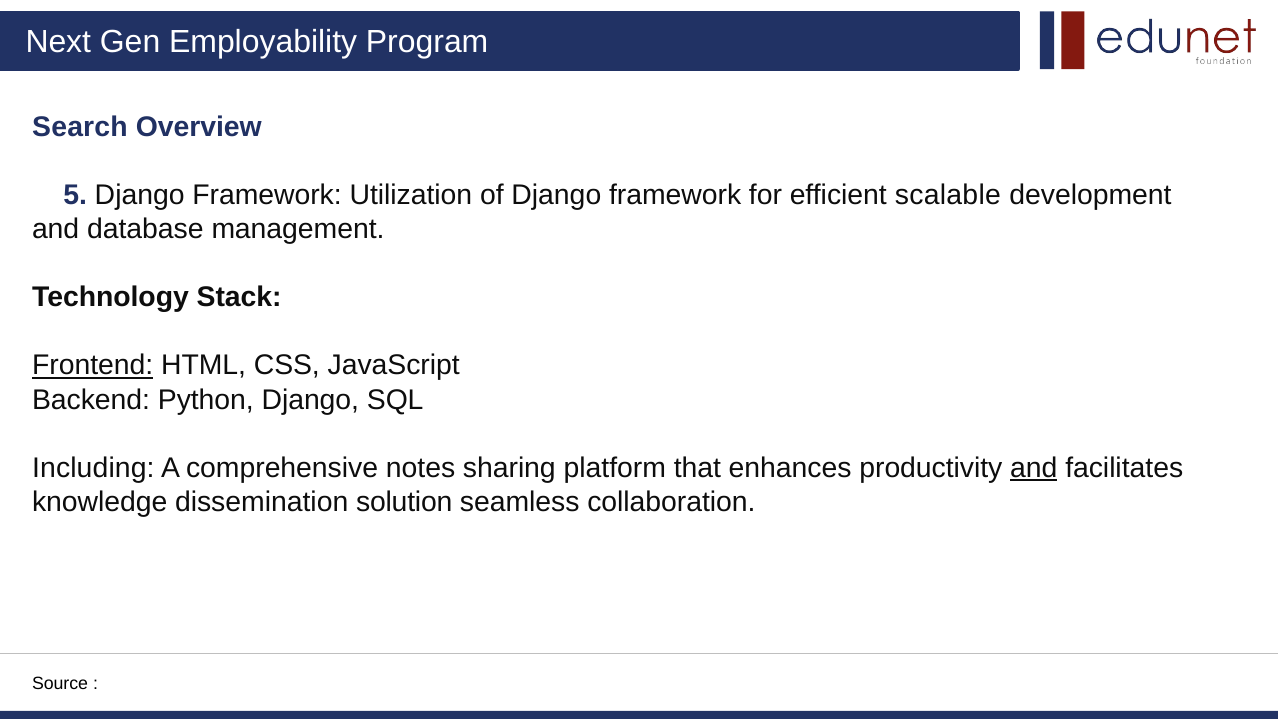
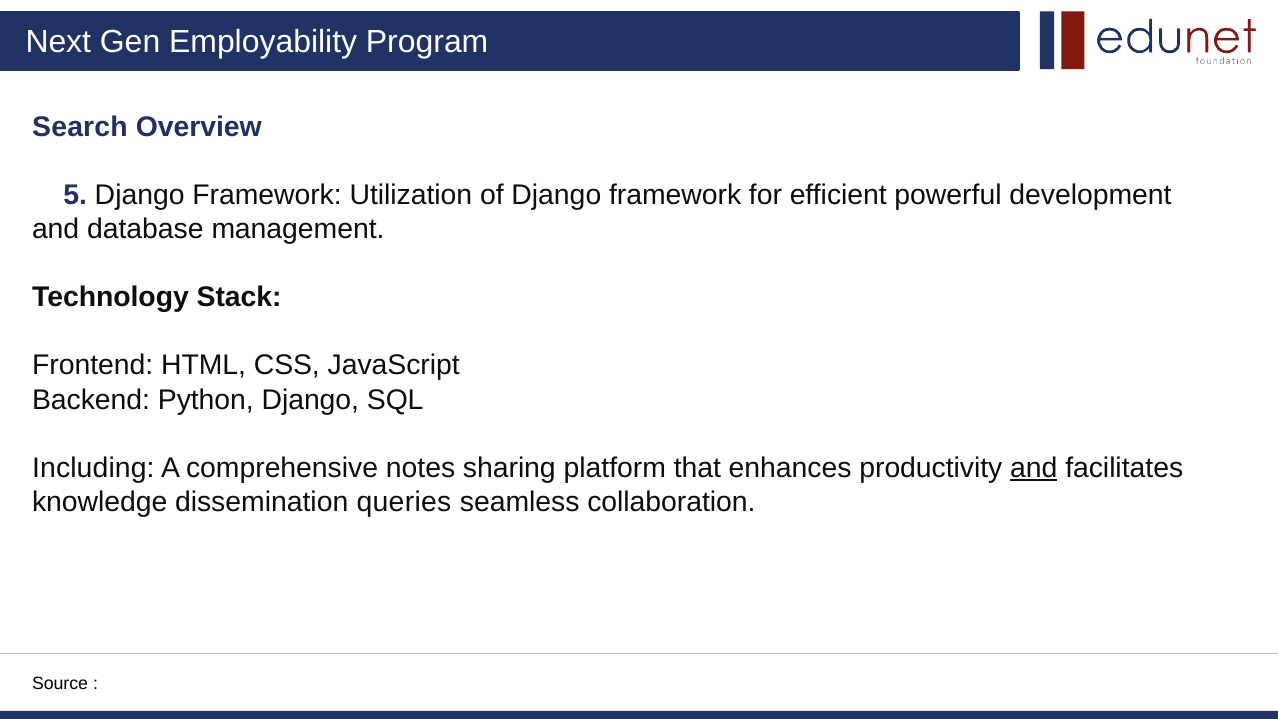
scalable: scalable -> powerful
Frontend underline: present -> none
solution: solution -> queries
